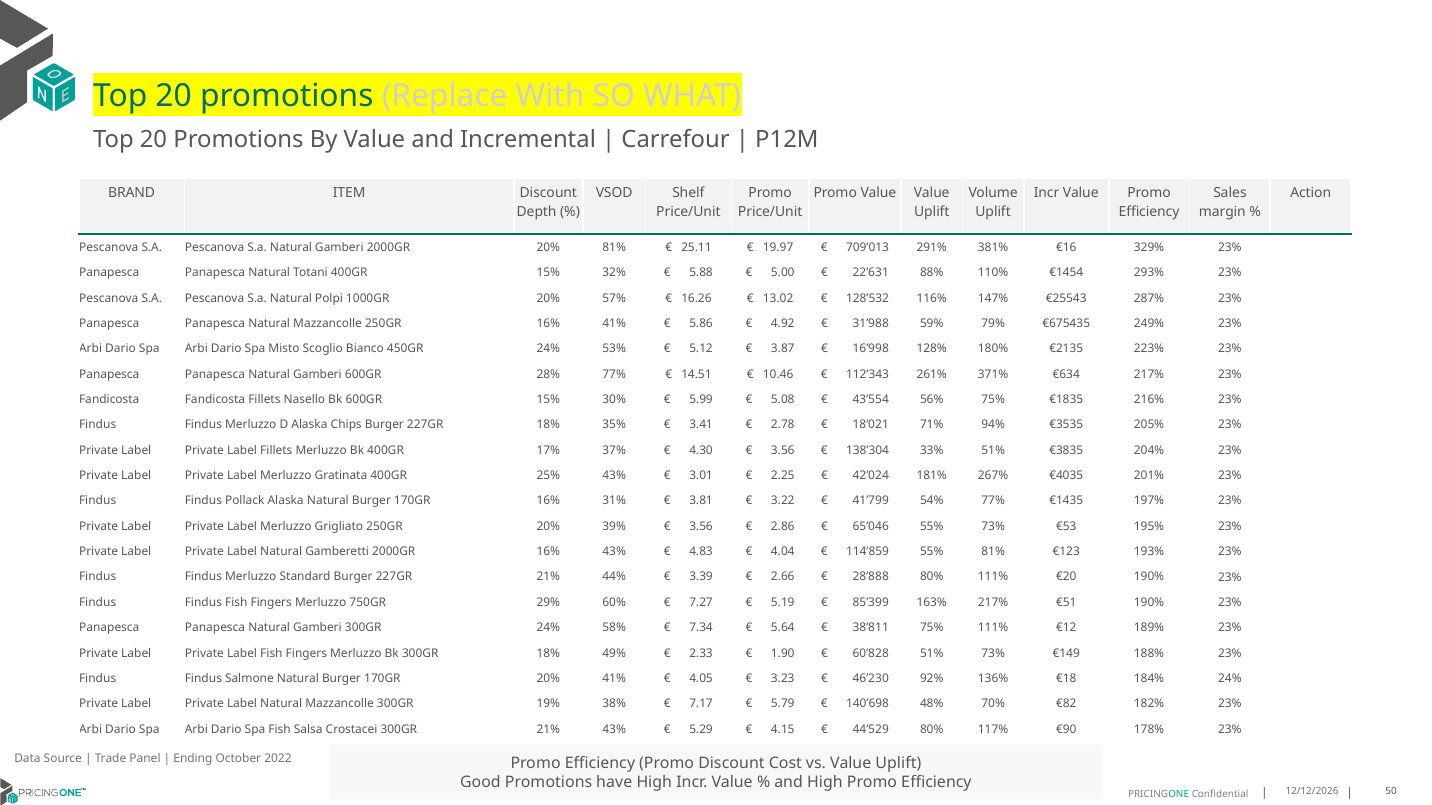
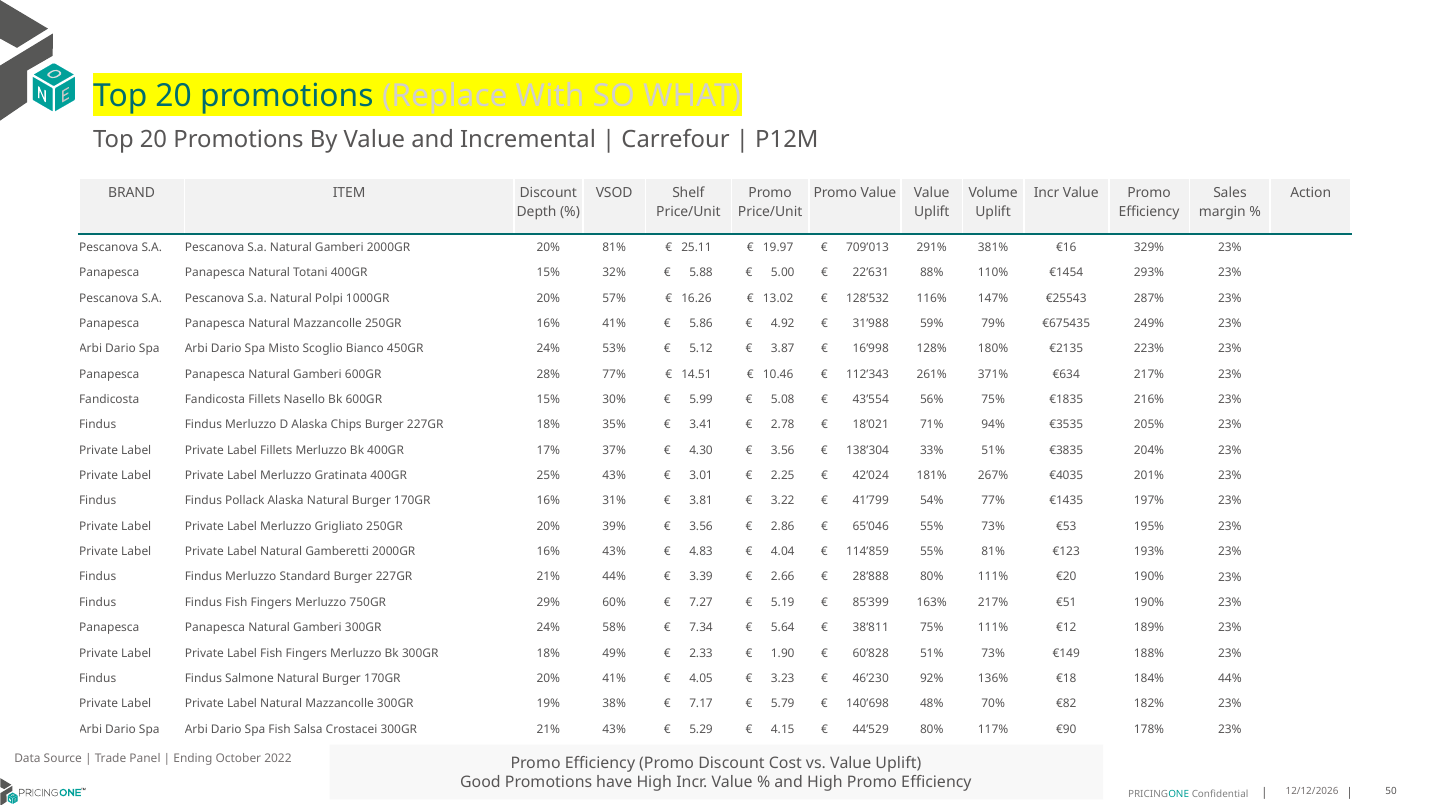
184% 24%: 24% -> 44%
